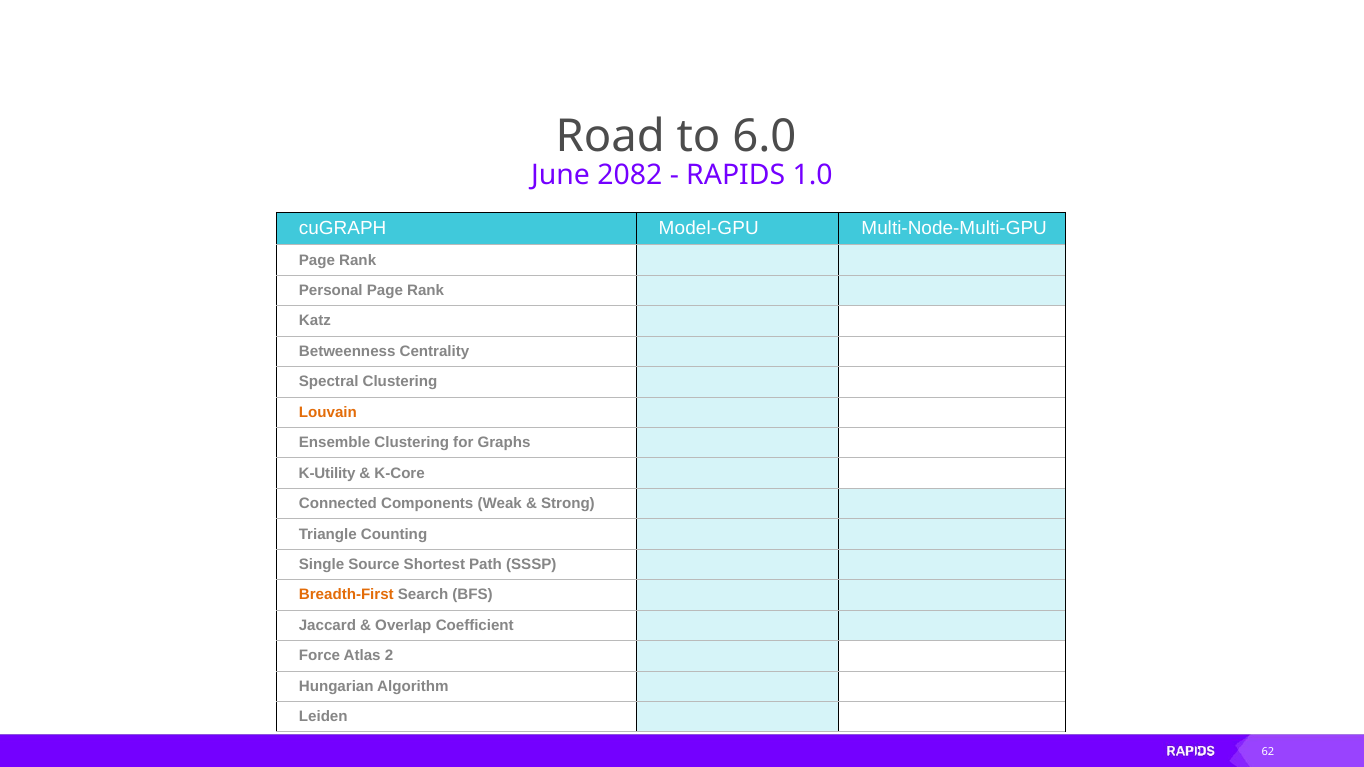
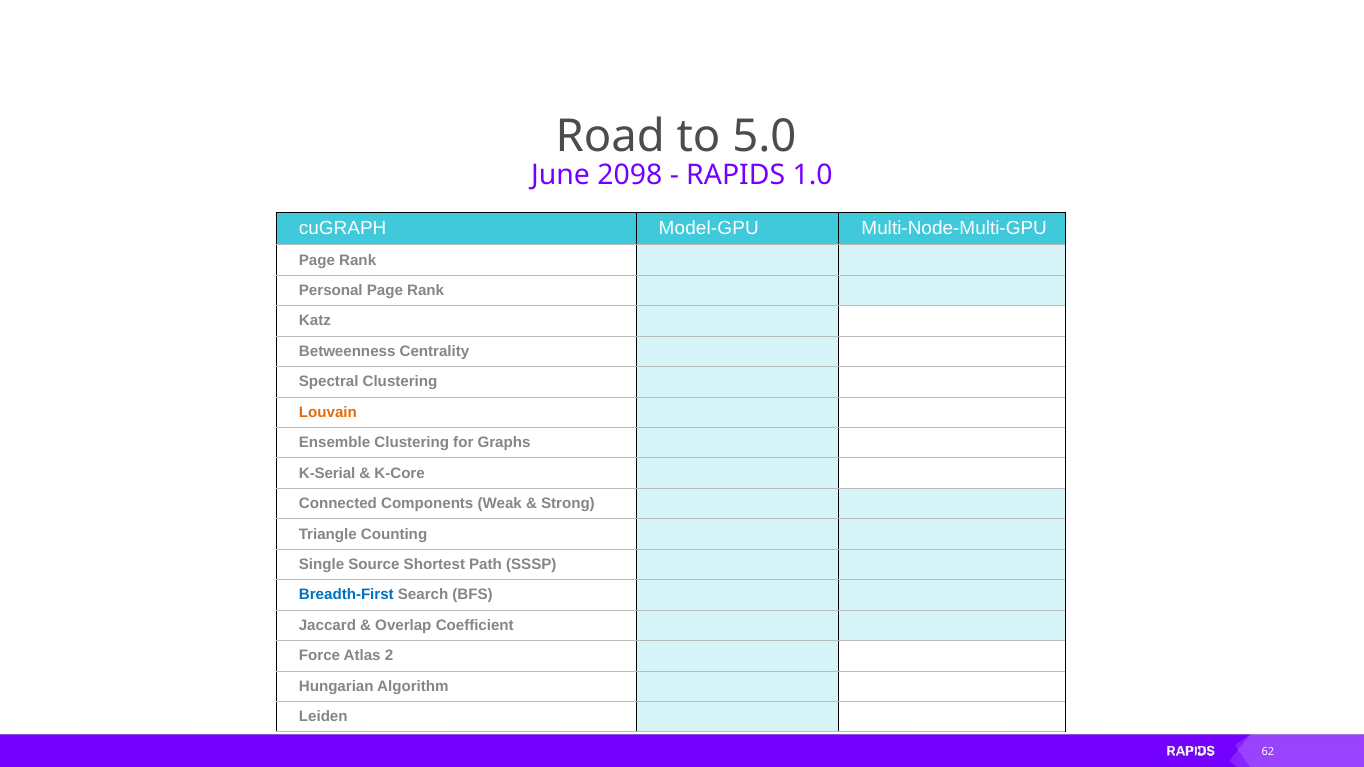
6.0: 6.0 -> 5.0
2082: 2082 -> 2098
K-Utility: K-Utility -> K-Serial
Breadth-First colour: orange -> blue
